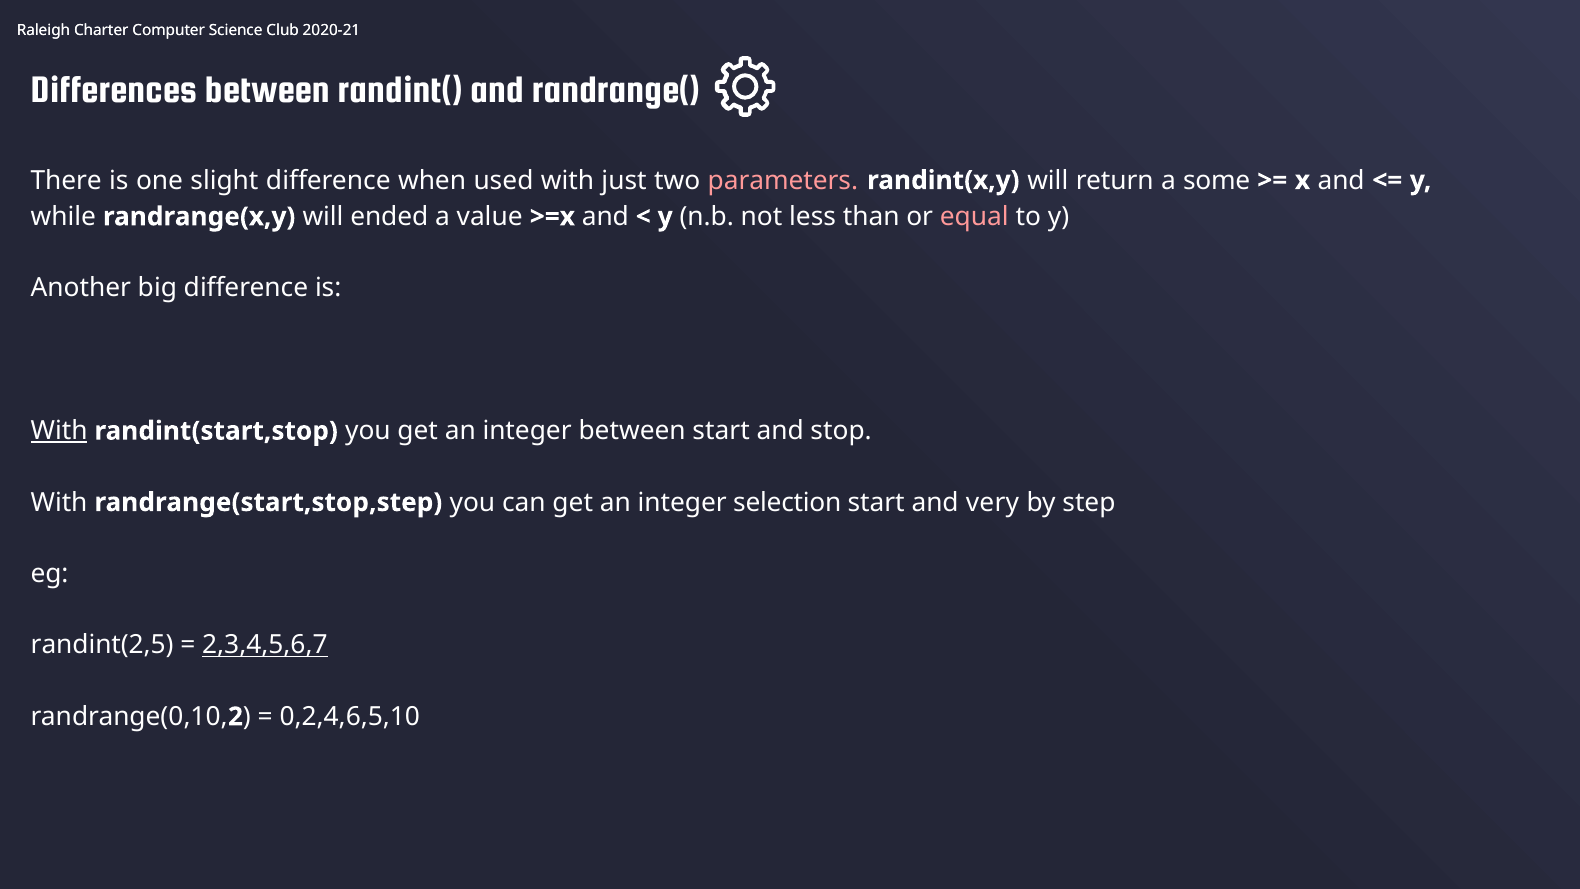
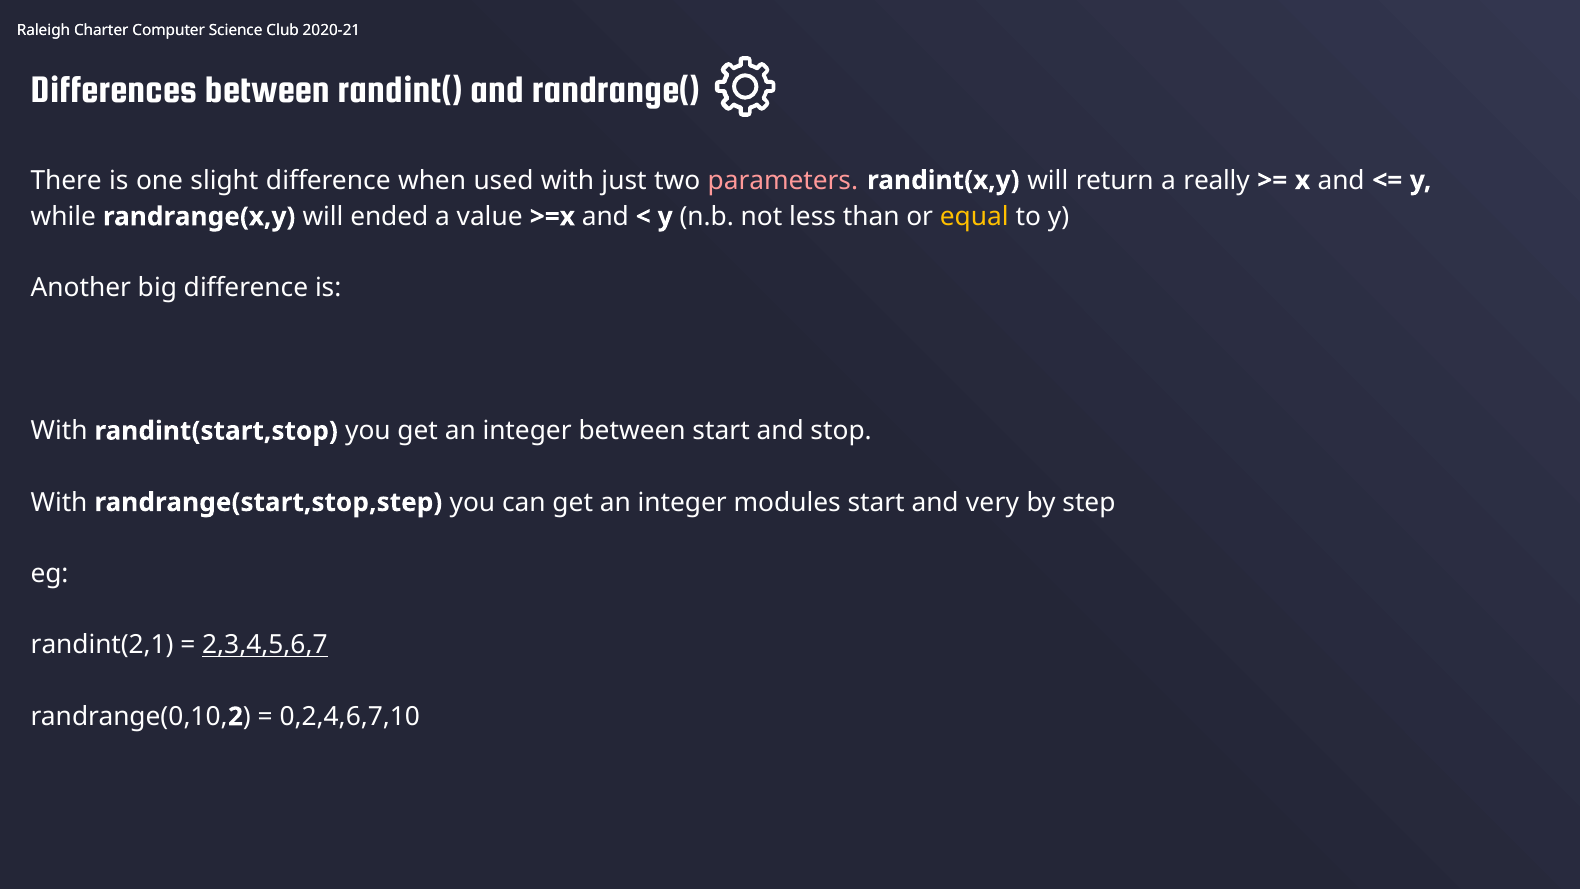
some: some -> really
equal colour: pink -> yellow
With at (59, 431) underline: present -> none
selection: selection -> modules
randint(2,5: randint(2,5 -> randint(2,1
0,2,4,6,5,10: 0,2,4,6,5,10 -> 0,2,4,6,7,10
